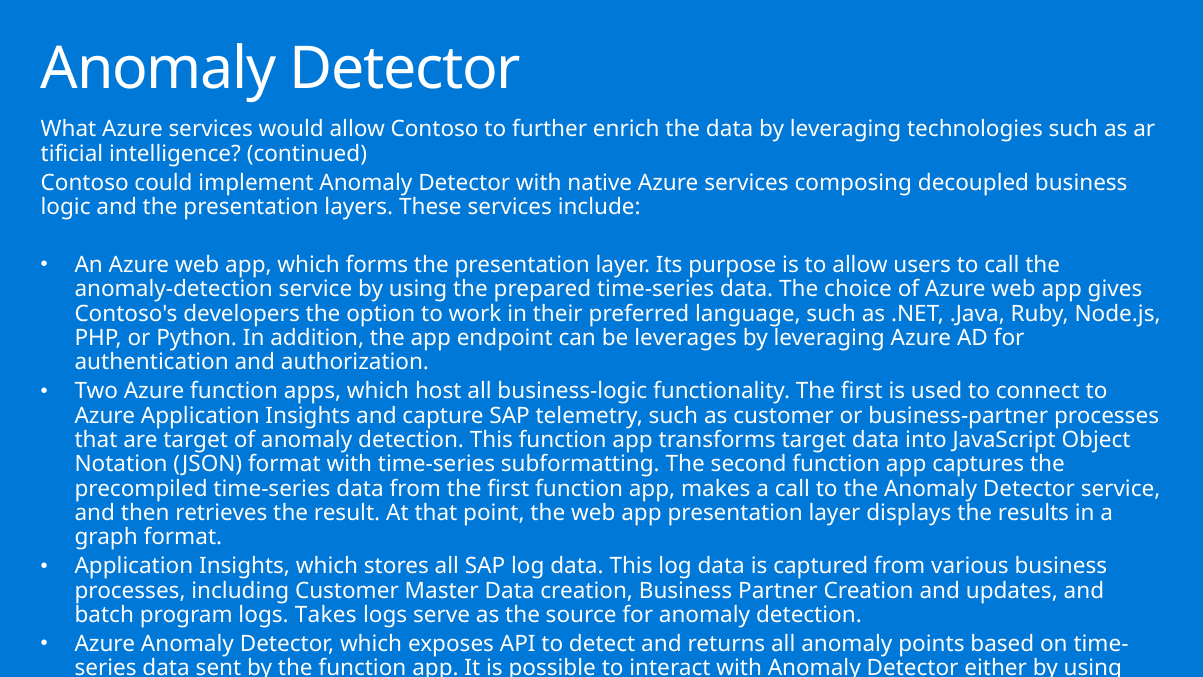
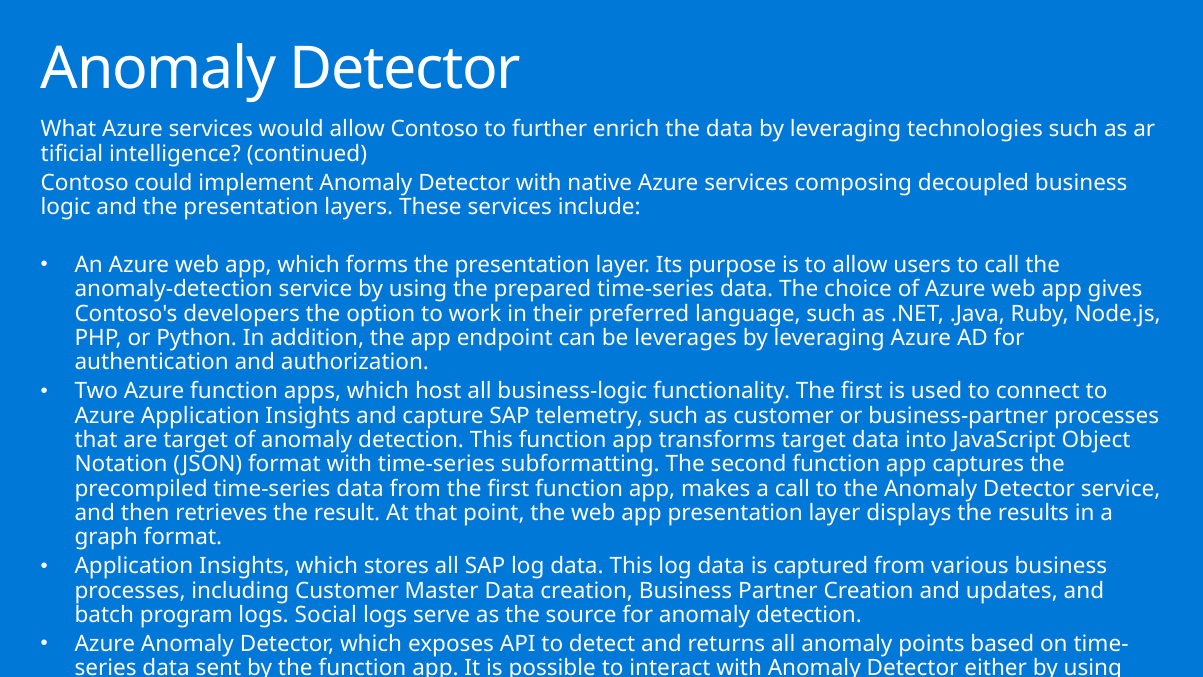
Takes: Takes -> Social
